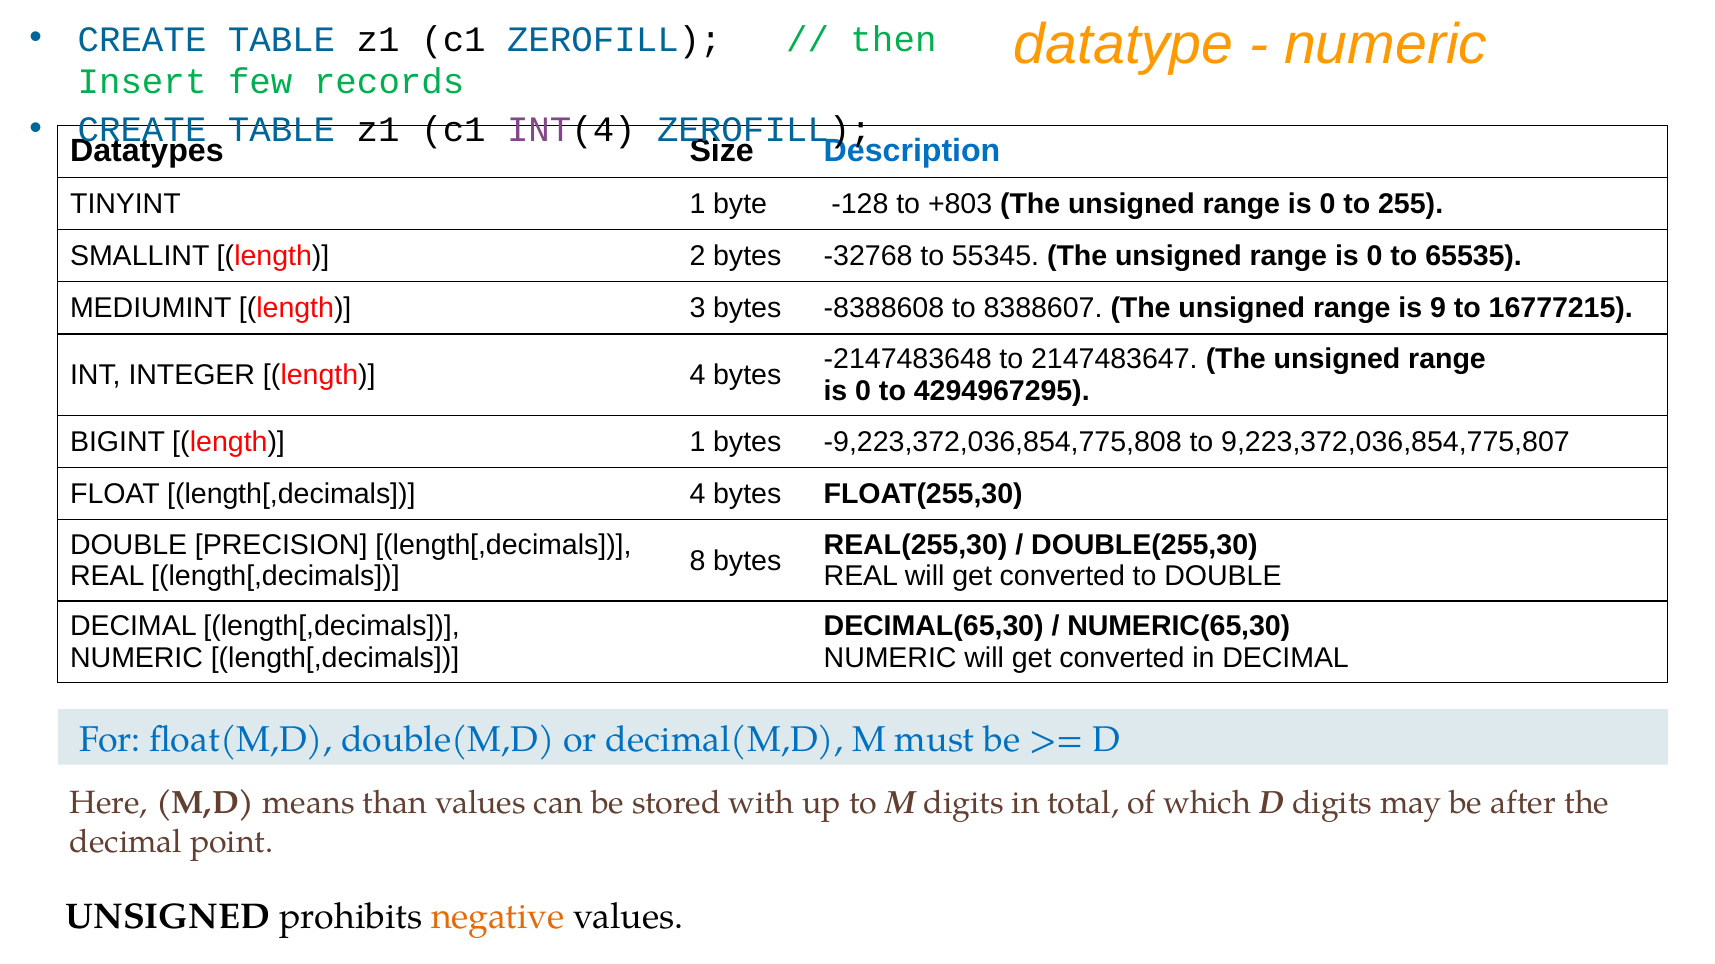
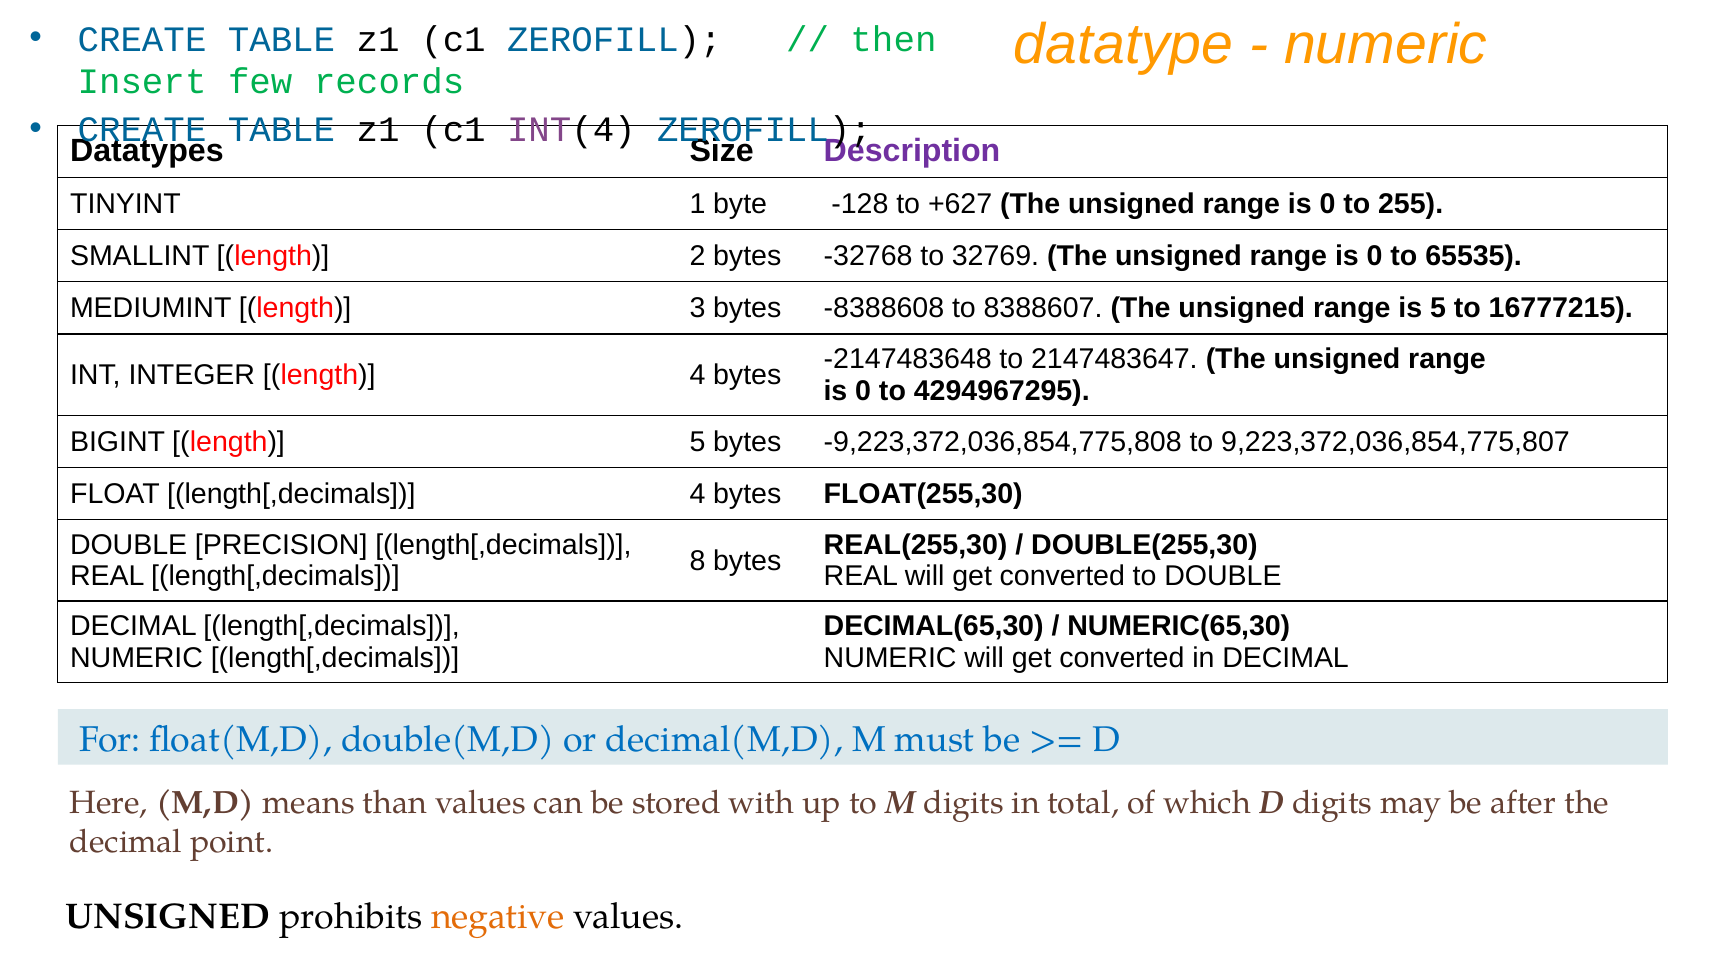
Description colour: blue -> purple
+803: +803 -> +627
55345: 55345 -> 32769
is 9: 9 -> 5
length 1: 1 -> 5
